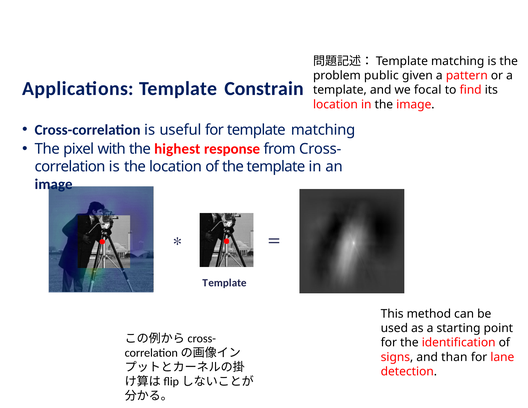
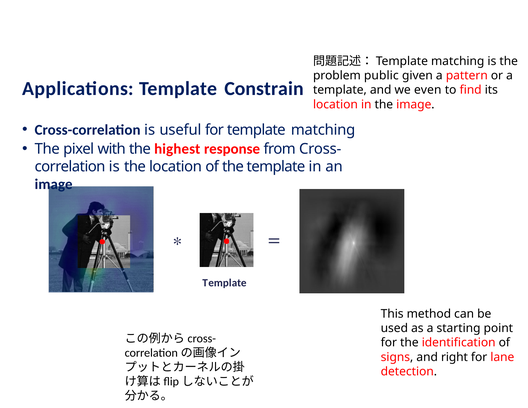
focal: focal -> even
than: than -> right
